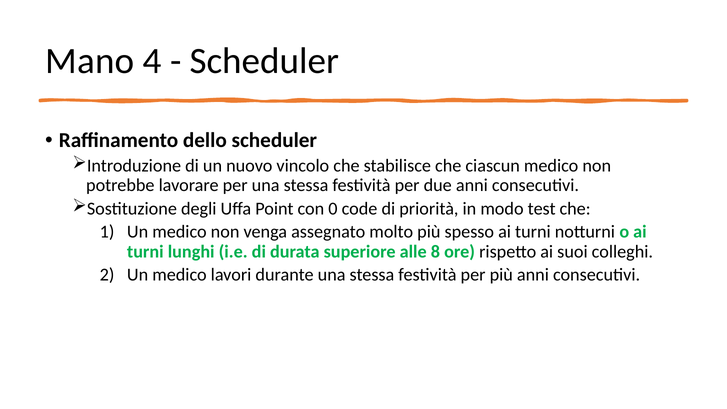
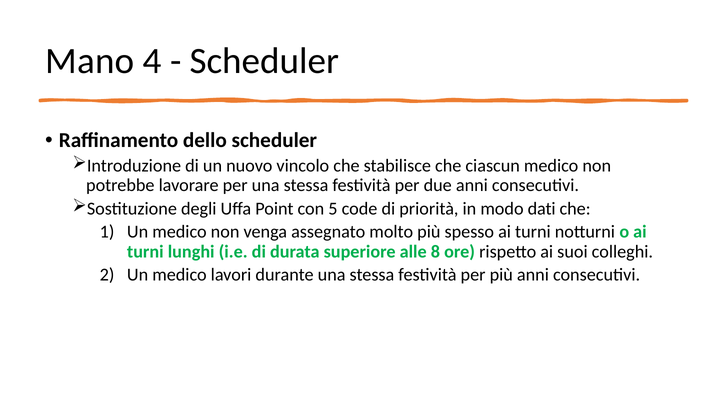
0: 0 -> 5
test: test -> dati
